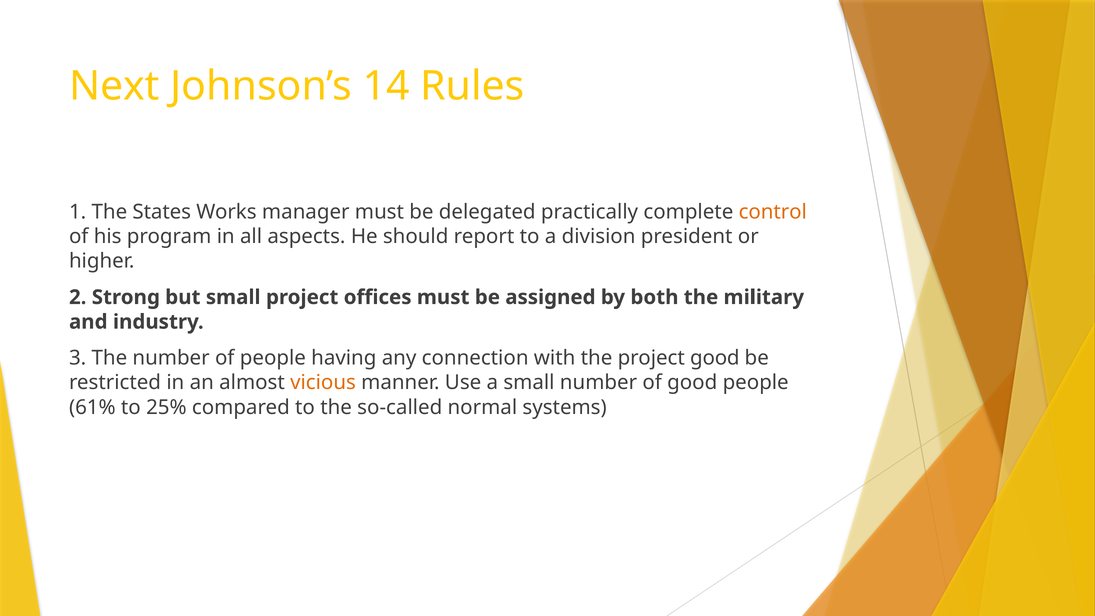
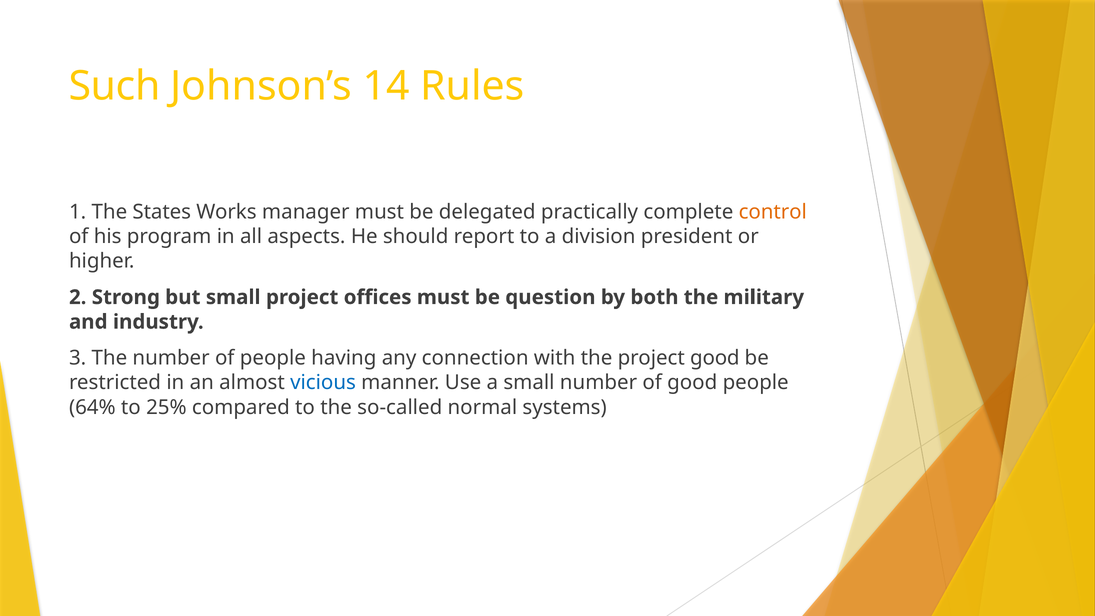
Next: Next -> Such
assigned: assigned -> question
vicious colour: orange -> blue
61%: 61% -> 64%
